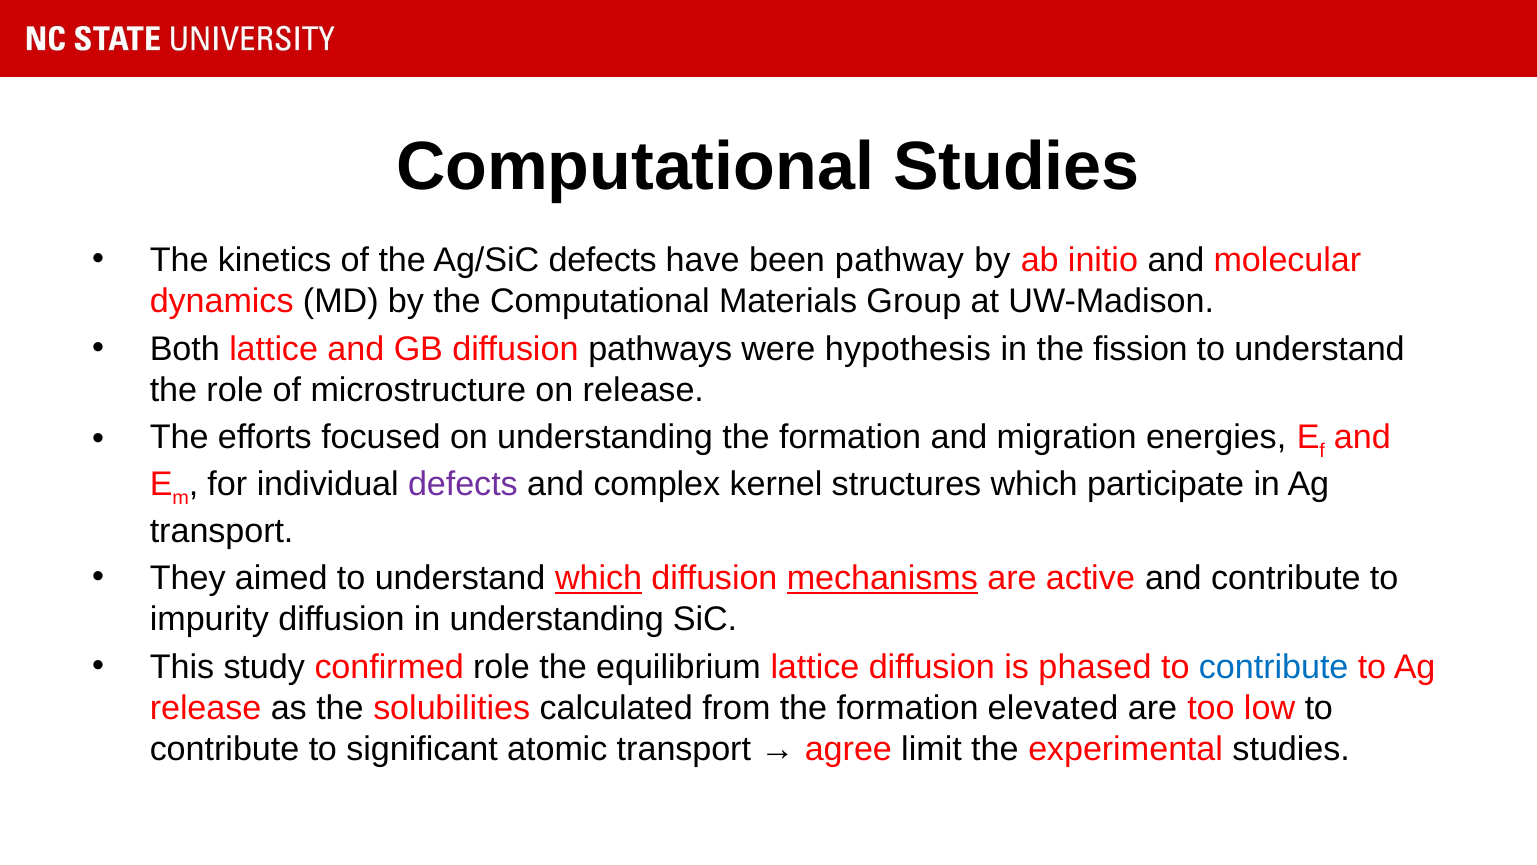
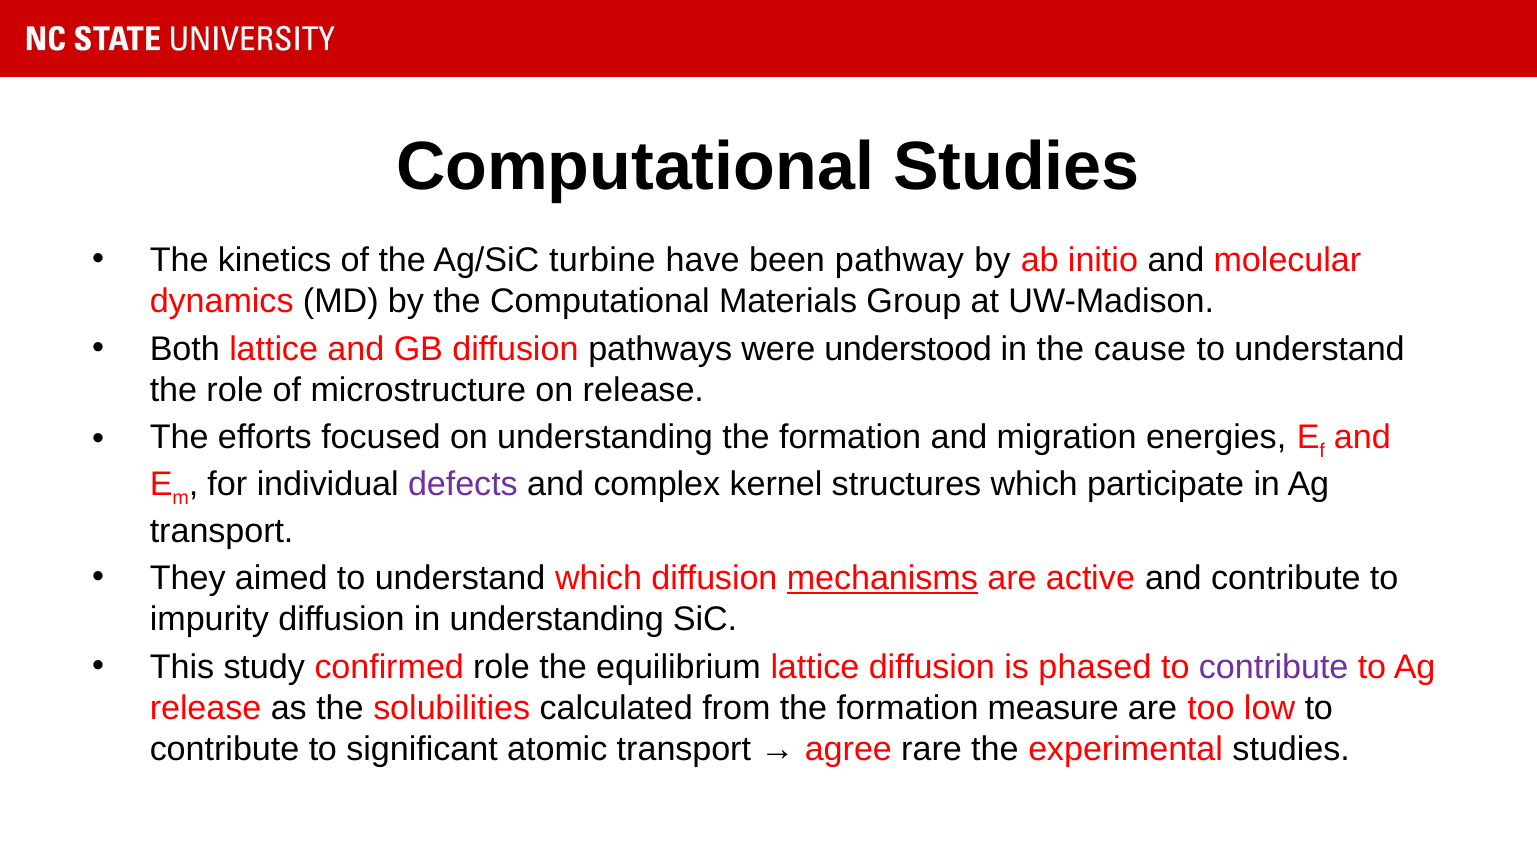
Ag/SiC defects: defects -> turbine
hypothesis: hypothesis -> understood
fission: fission -> cause
which at (599, 578) underline: present -> none
contribute at (1274, 667) colour: blue -> purple
elevated: elevated -> measure
limit: limit -> rare
